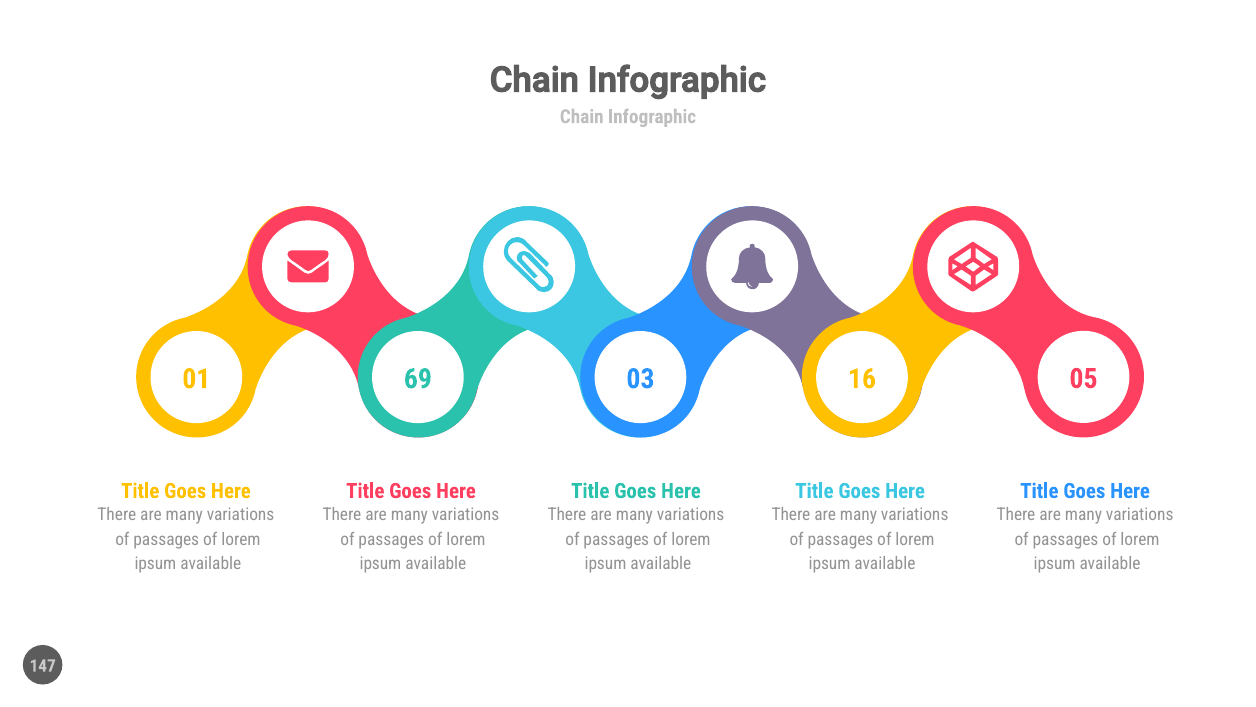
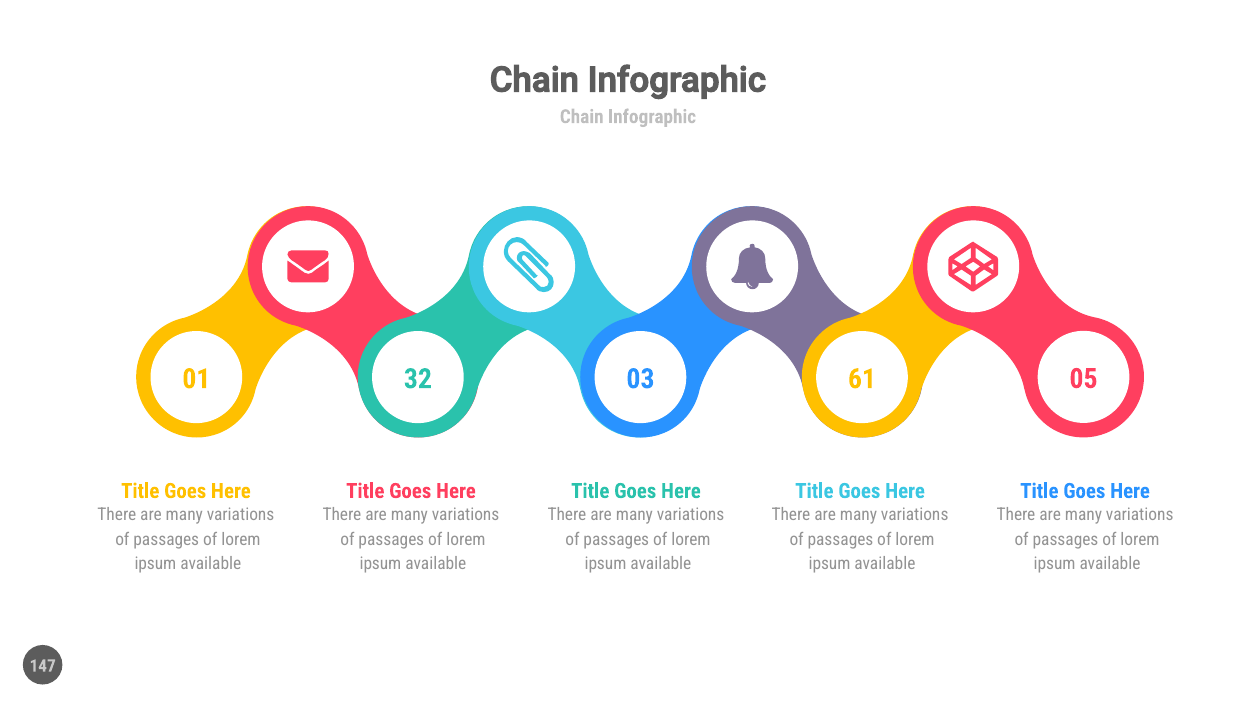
69: 69 -> 32
16: 16 -> 61
